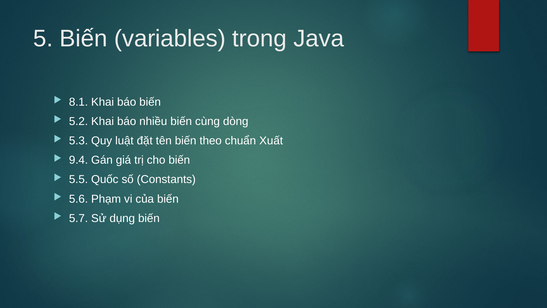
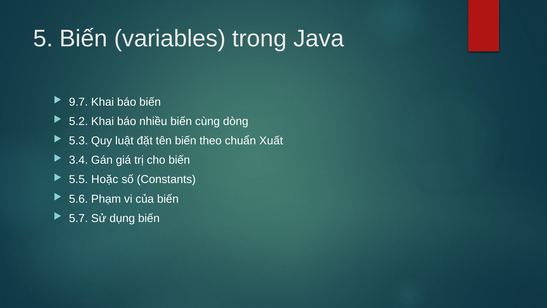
8.1: 8.1 -> 9.7
9.4: 9.4 -> 3.4
Quốc: Quốc -> Hoặc
